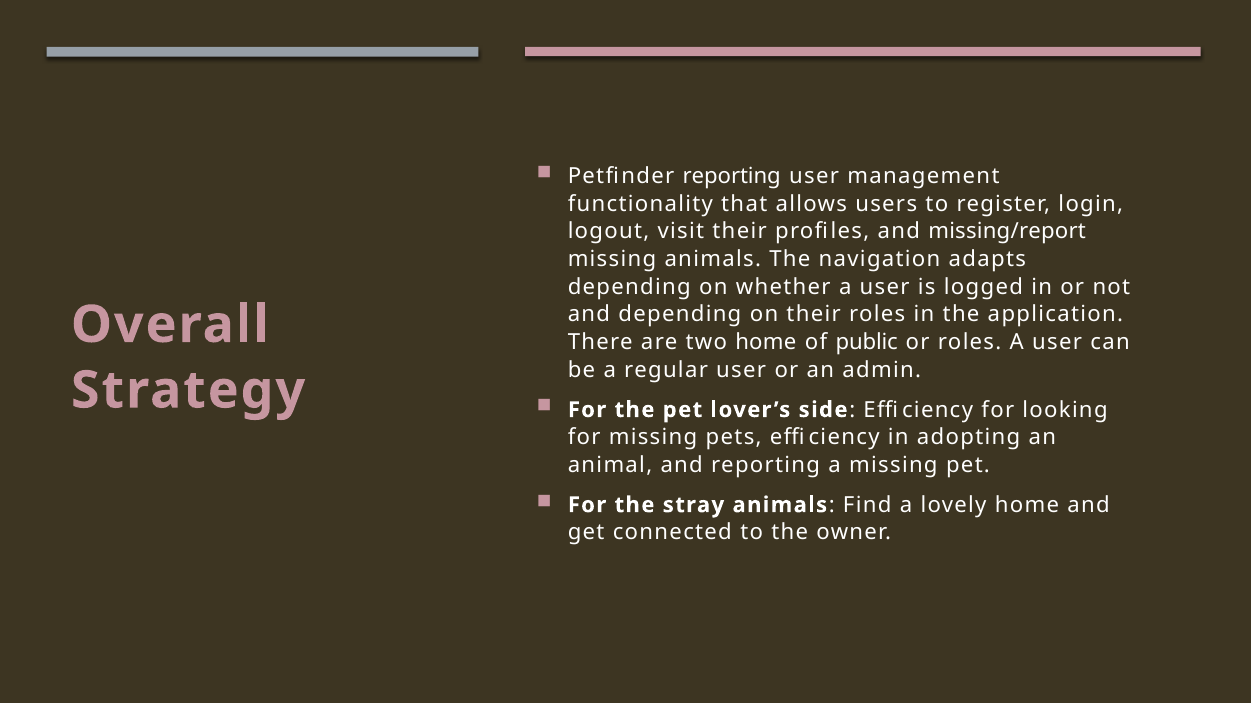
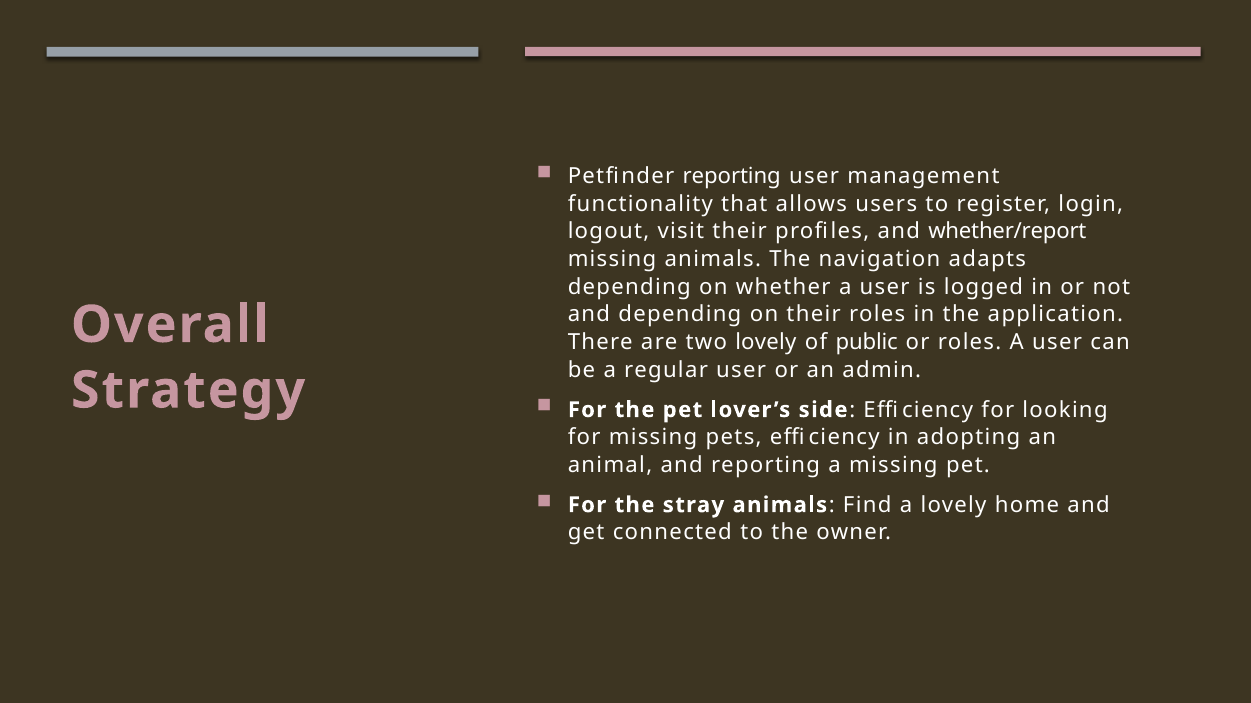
missing/report: missing/report -> whether/report
two home: home -> lovely
